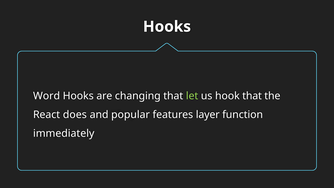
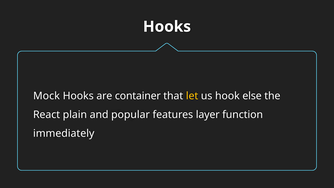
Word: Word -> Mock
changing: changing -> container
let colour: light green -> yellow
hook that: that -> else
does: does -> plain
